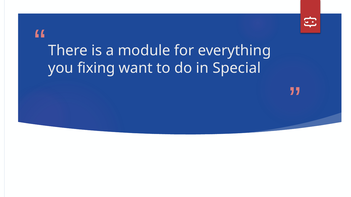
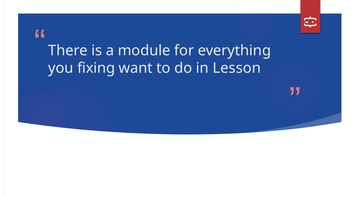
Special: Special -> Lesson
